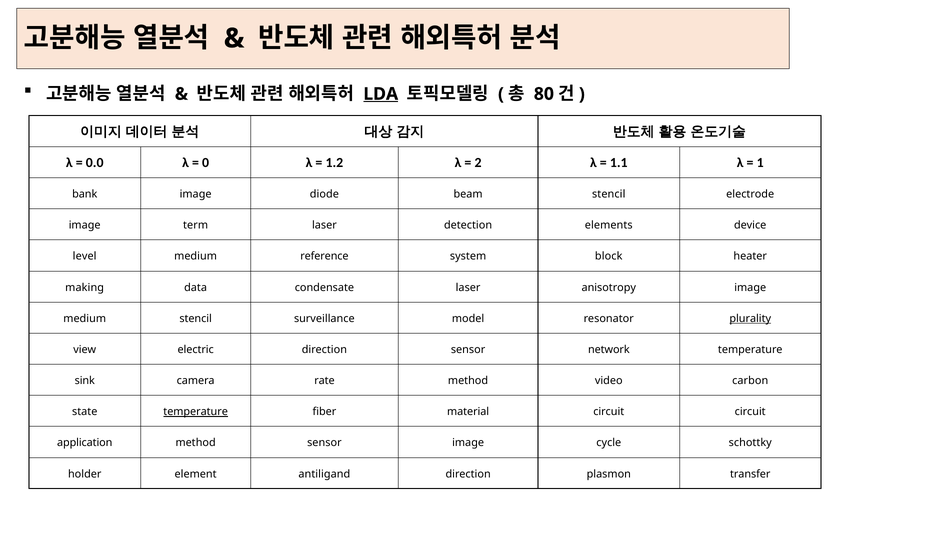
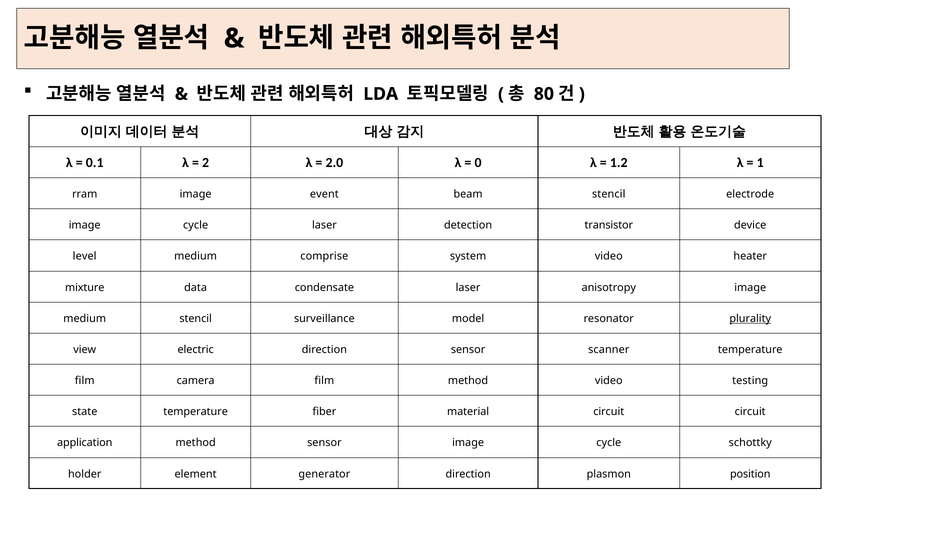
LDA underline: present -> none
0.0: 0.0 -> 0.1
0: 0 -> 2
1.2: 1.2 -> 2.0
2: 2 -> 0
1.1: 1.1 -> 1.2
bank: bank -> rram
diode: diode -> event
term at (196, 225): term -> cycle
elements: elements -> transistor
reference: reference -> comprise
system block: block -> video
making: making -> mixture
network: network -> scanner
sink at (85, 381): sink -> film
camera rate: rate -> film
carbon: carbon -> testing
temperature at (196, 412) underline: present -> none
antiligand: antiligand -> generator
transfer: transfer -> position
